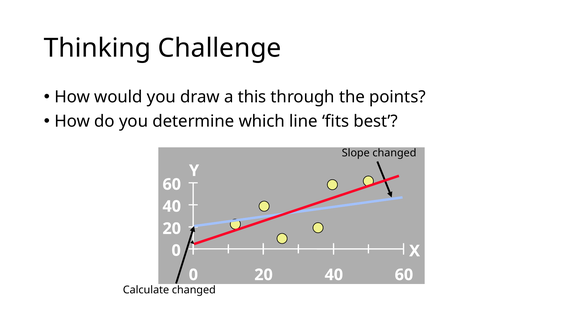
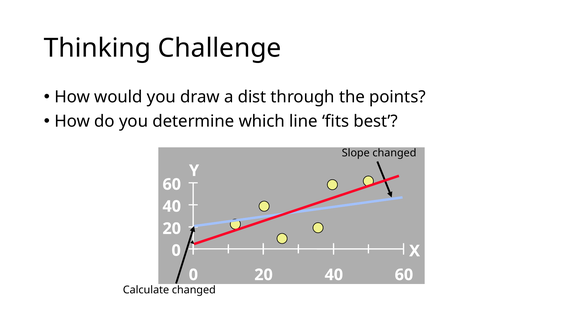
this: this -> dist
